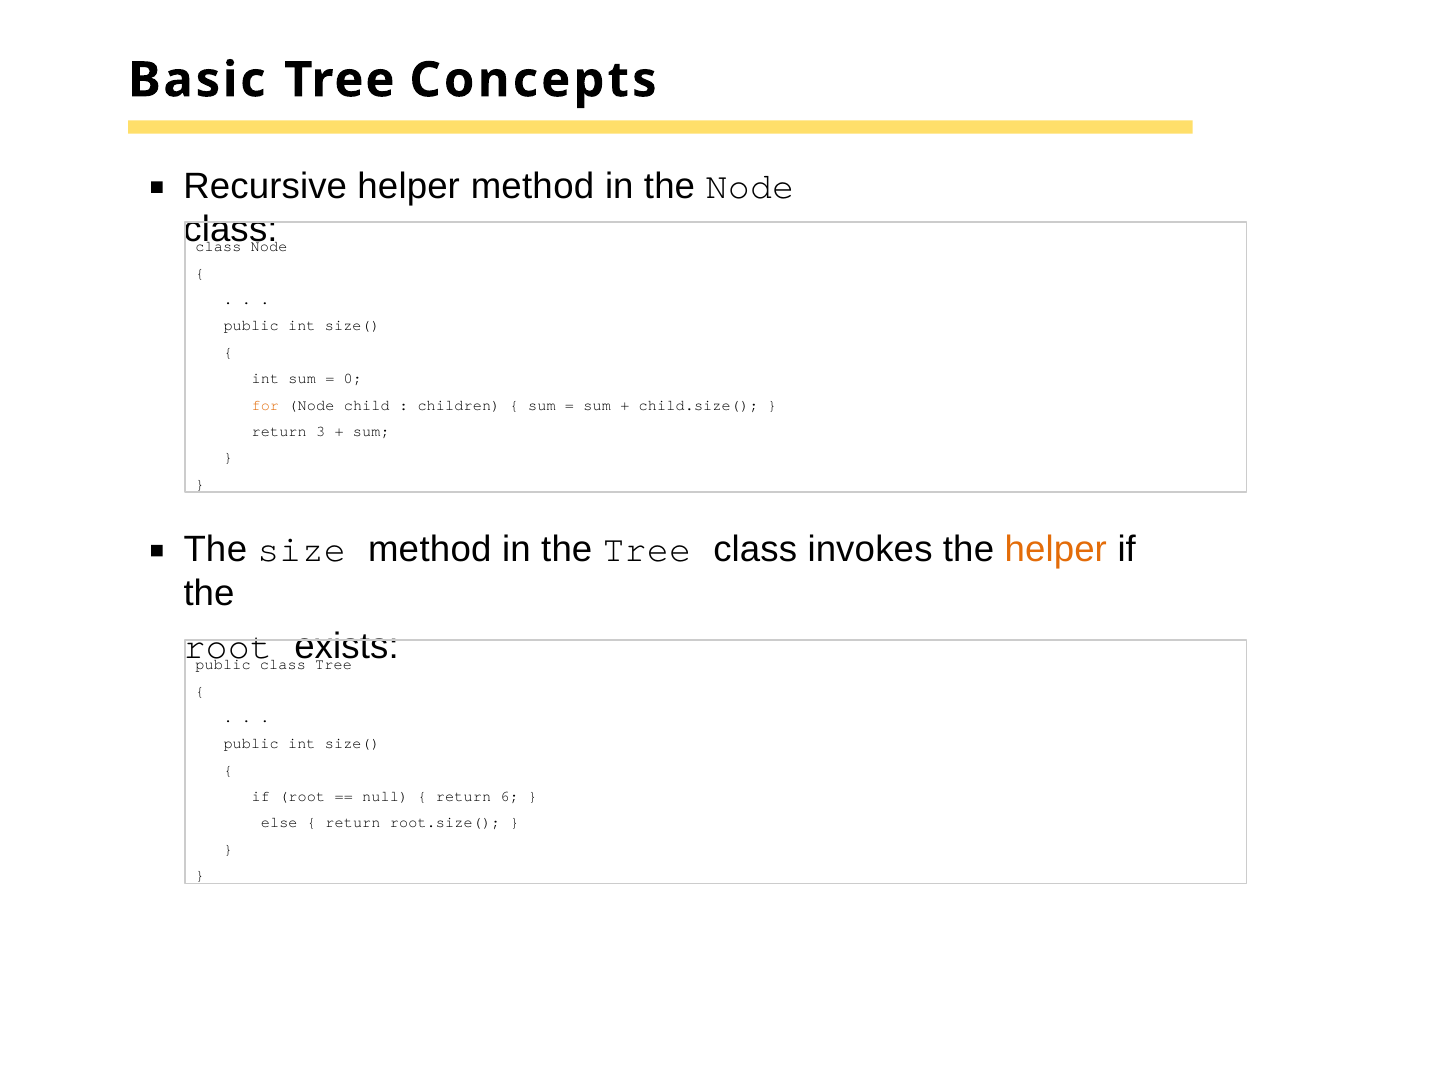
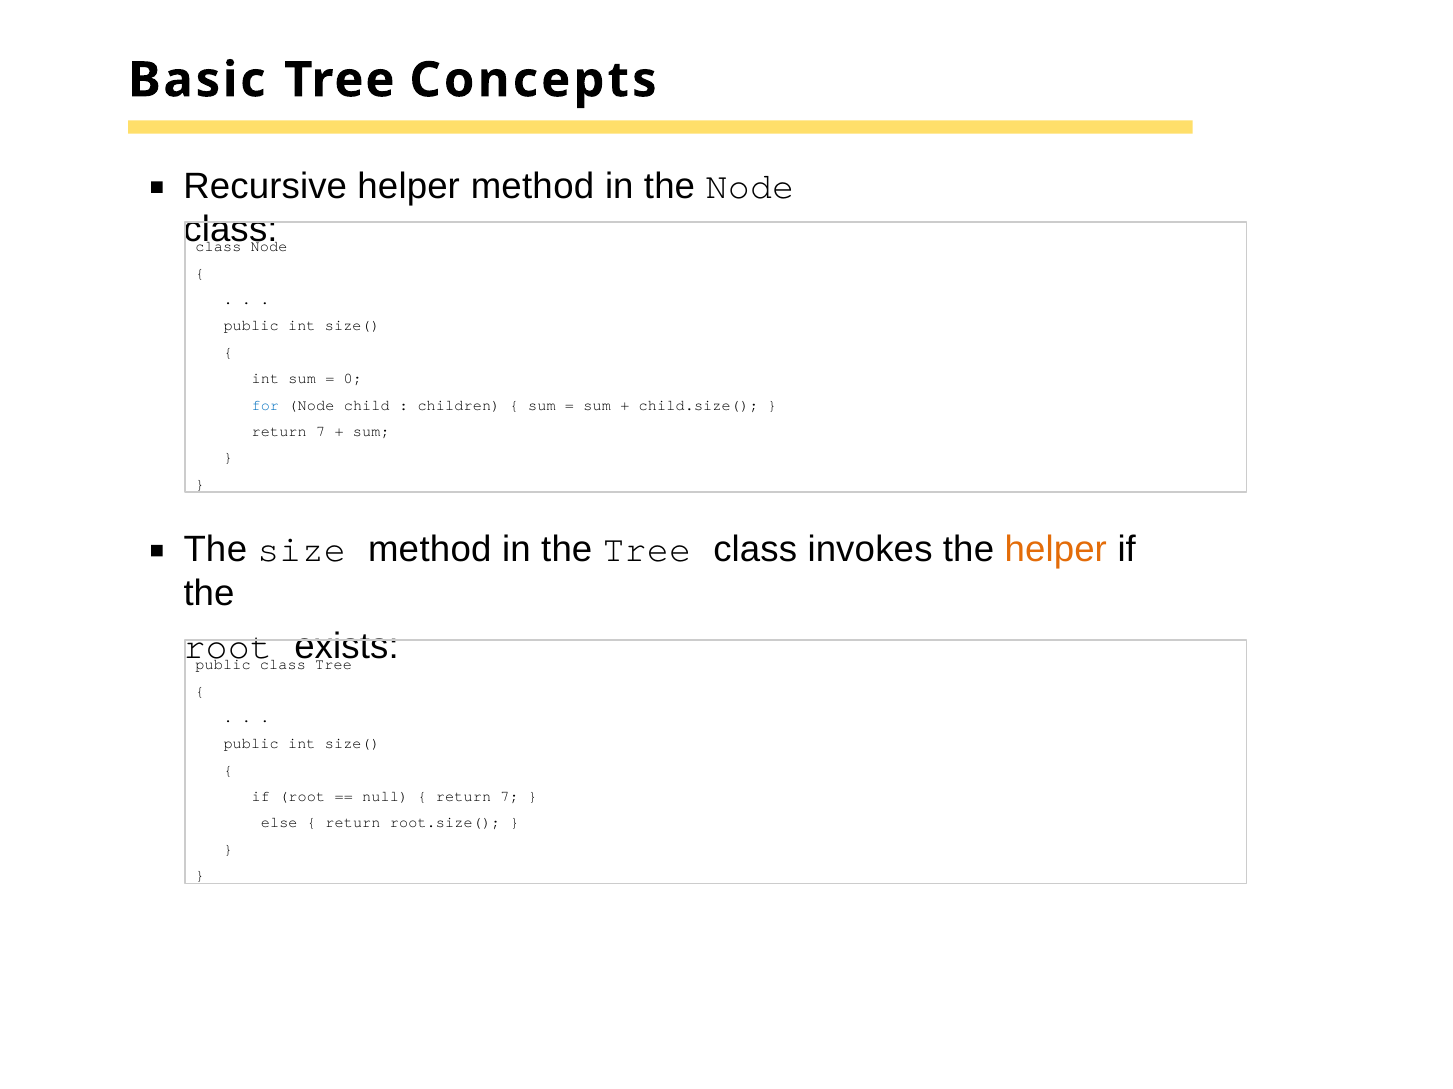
for colour: orange -> blue
3 at (321, 432): 3 -> 7
6 at (510, 797): 6 -> 7
